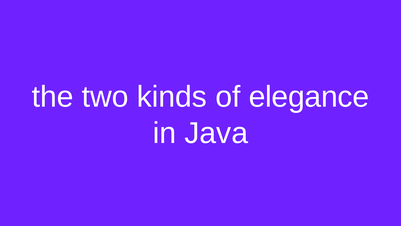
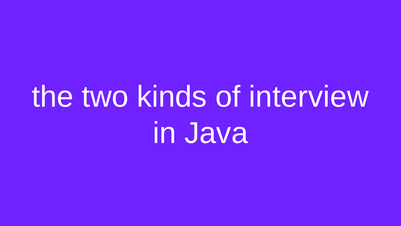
elegance: elegance -> interview
